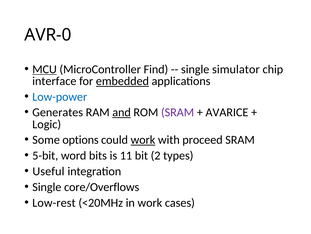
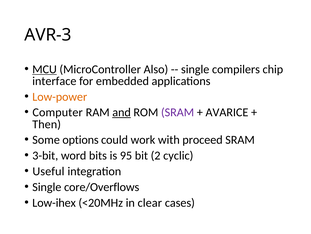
AVR-0: AVR-0 -> AVR-3
Find: Find -> Also
simulator: simulator -> compilers
embedded underline: present -> none
Low-power colour: blue -> orange
Generates: Generates -> Computer
Logic: Logic -> Then
work at (143, 140) underline: present -> none
5-bit: 5-bit -> 3-bit
11: 11 -> 95
types: types -> cyclic
Low-rest: Low-rest -> Low-ihex
in work: work -> clear
